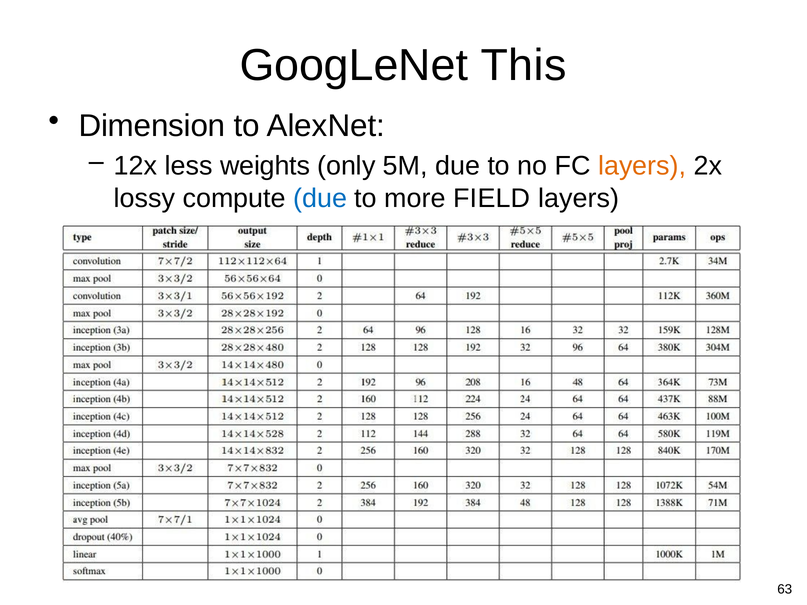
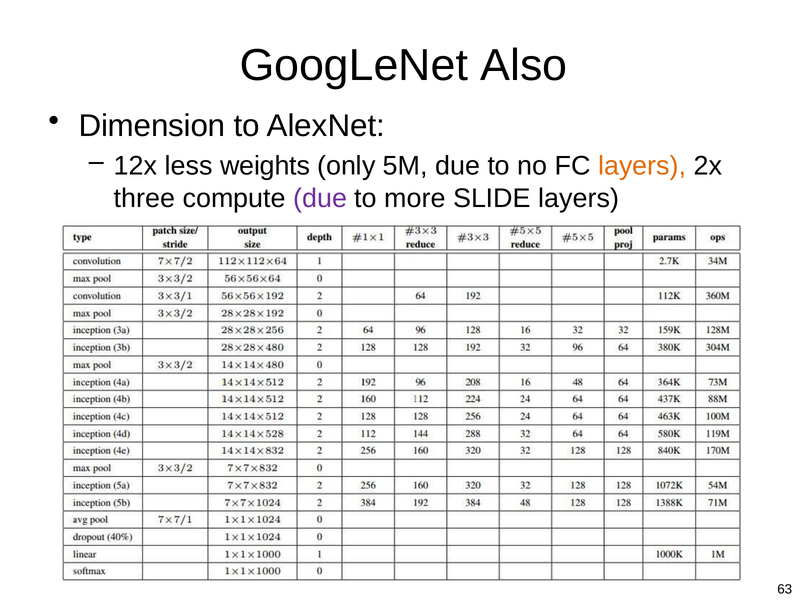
This: This -> Also
lossy: lossy -> three
due at (320, 198) colour: blue -> purple
FIELD: FIELD -> SLIDE
